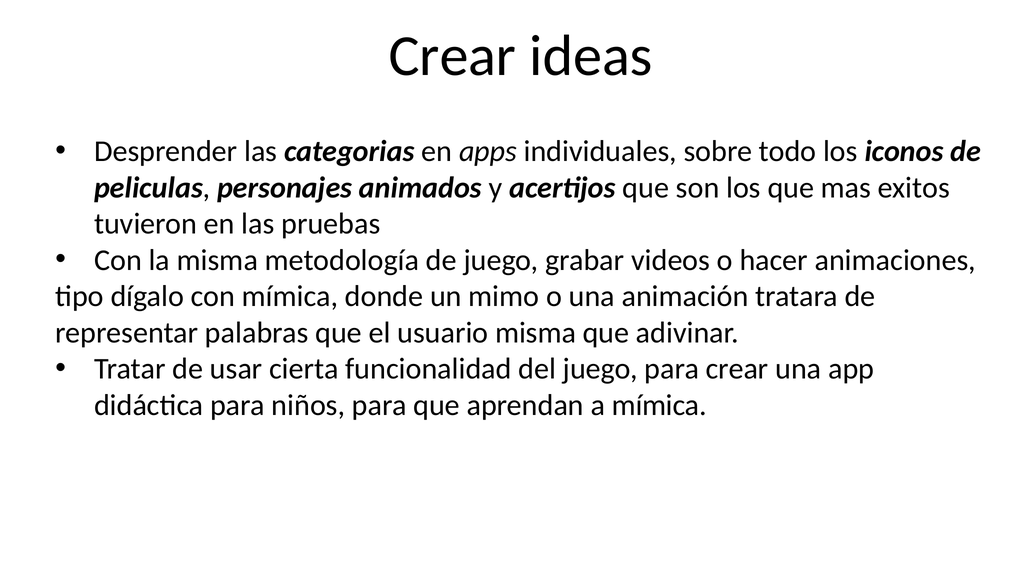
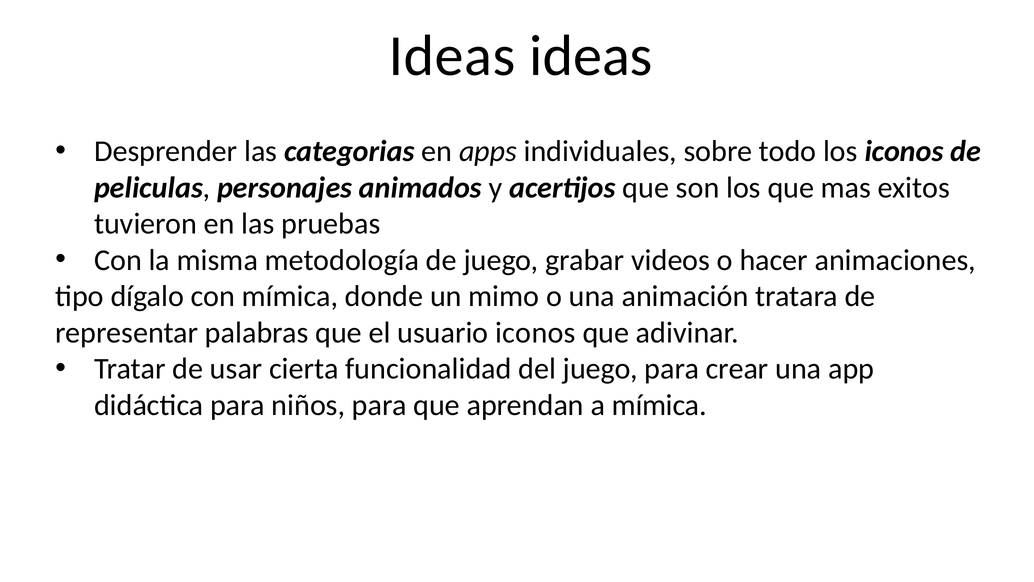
Crear at (452, 56): Crear -> Ideas
usuario misma: misma -> iconos
